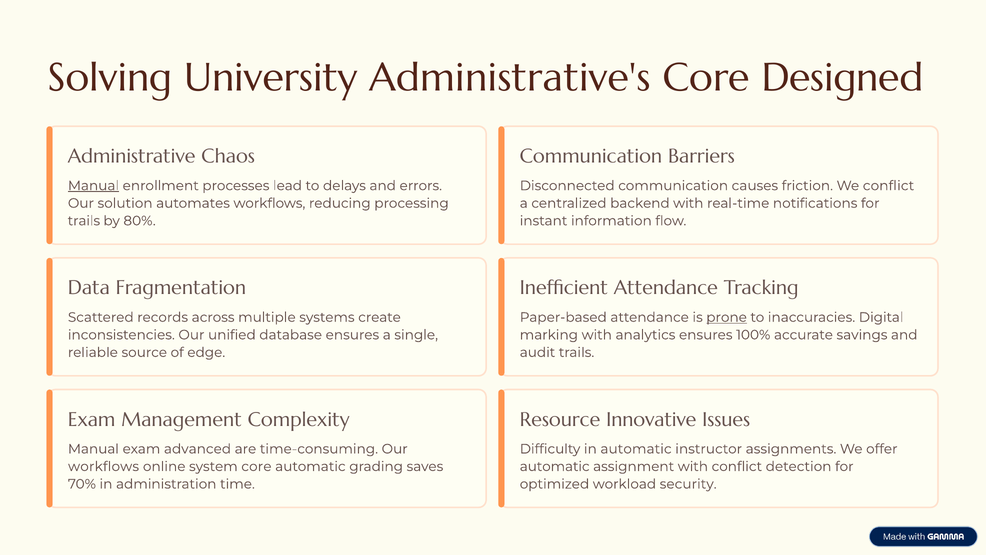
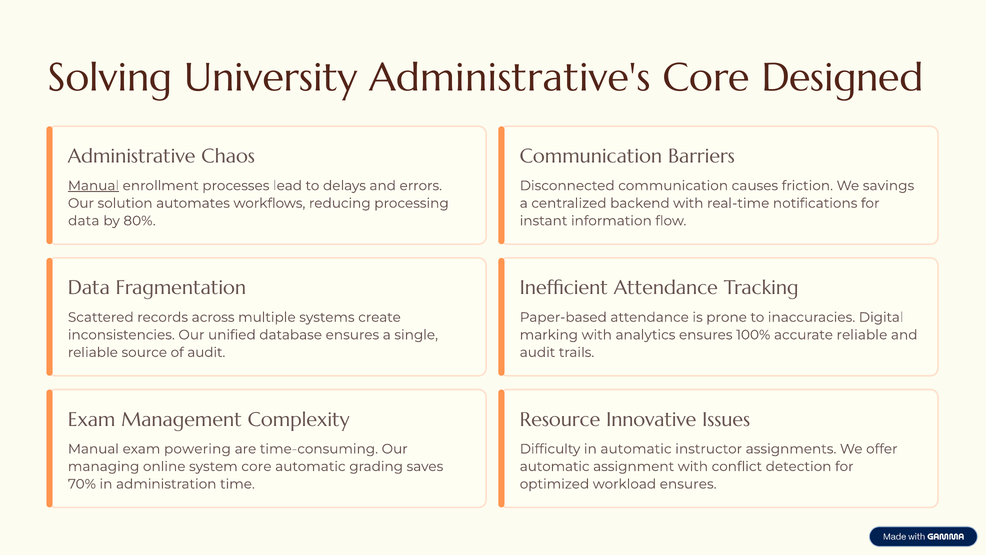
We conflict: conflict -> savings
trails at (84, 221): trails -> data
prone underline: present -> none
accurate savings: savings -> reliable
of edge: edge -> audit
advanced: advanced -> powering
workflows at (104, 466): workflows -> managing
workload security: security -> ensures
